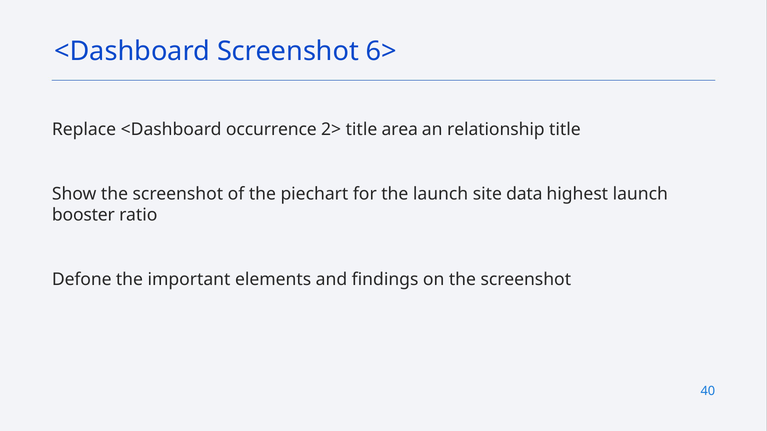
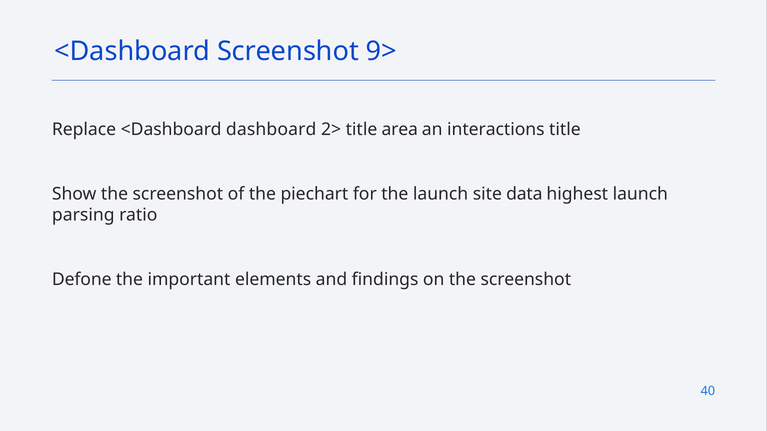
6>: 6> -> 9>
occurrence: occurrence -> dashboard
relationship: relationship -> interactions
booster: booster -> parsing
